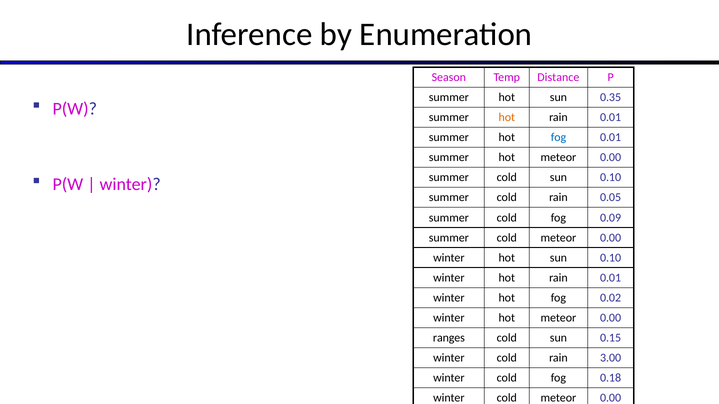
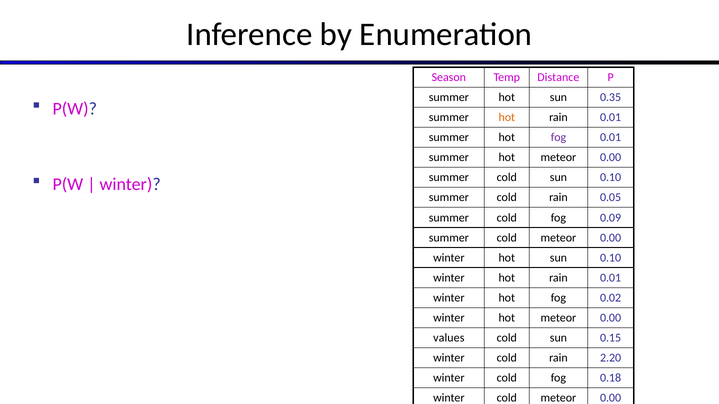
fog at (558, 138) colour: blue -> purple
ranges: ranges -> values
3.00: 3.00 -> 2.20
